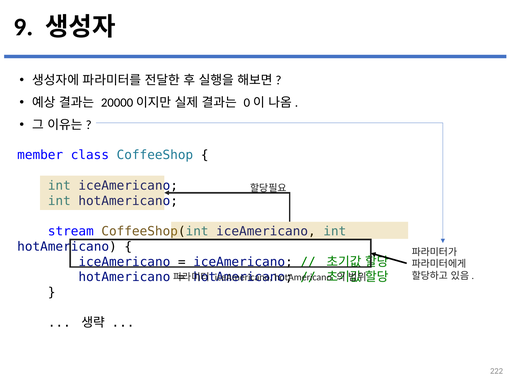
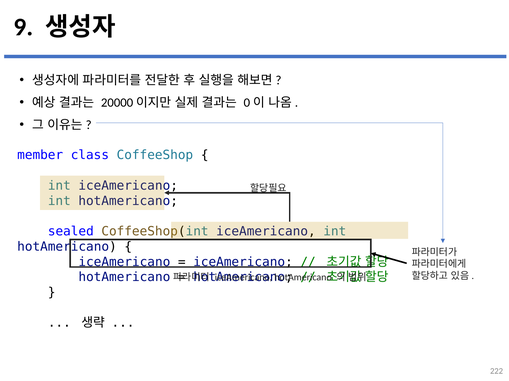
stream: stream -> sealed
